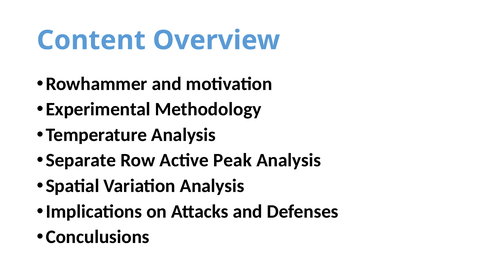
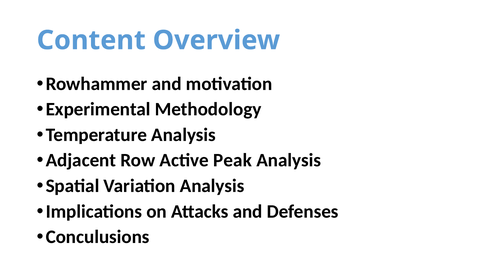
Separate: Separate -> Adjacent
